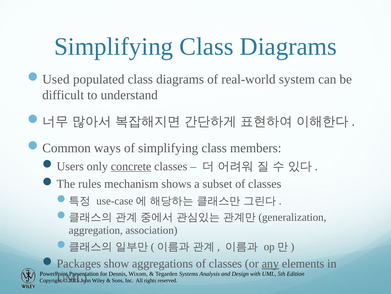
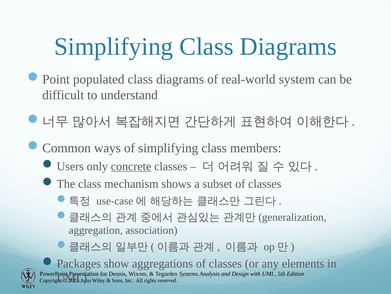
Used: Used -> Point
The rules: rules -> class
any underline: present -> none
